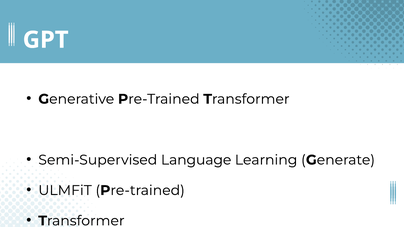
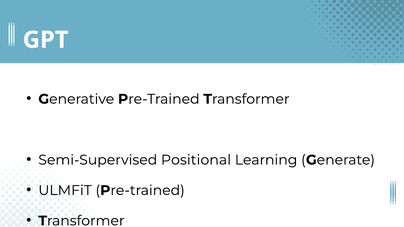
Language: Language -> Positional
